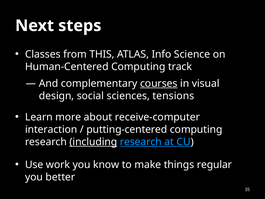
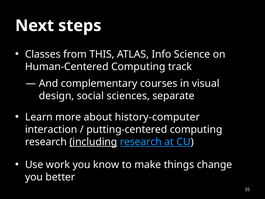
courses underline: present -> none
tensions: tensions -> separate
receive-computer: receive-computer -> history-computer
regular: regular -> change
